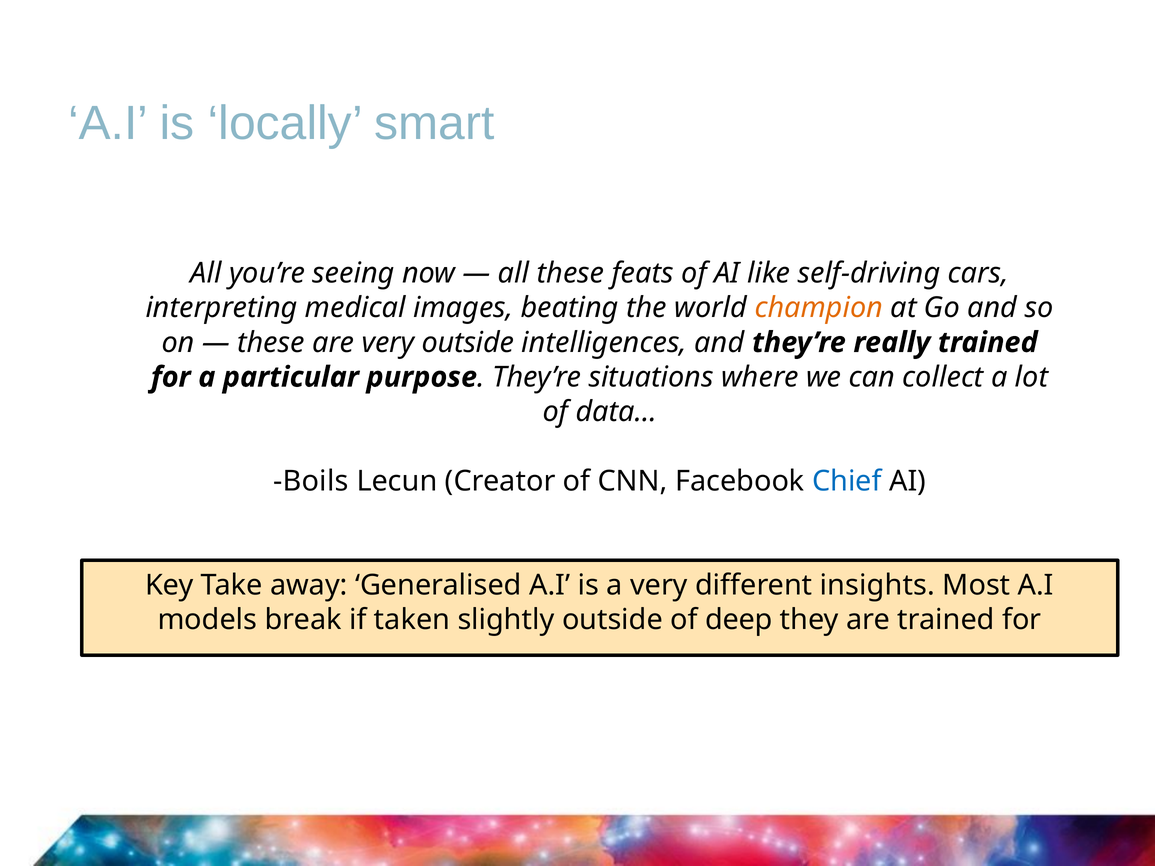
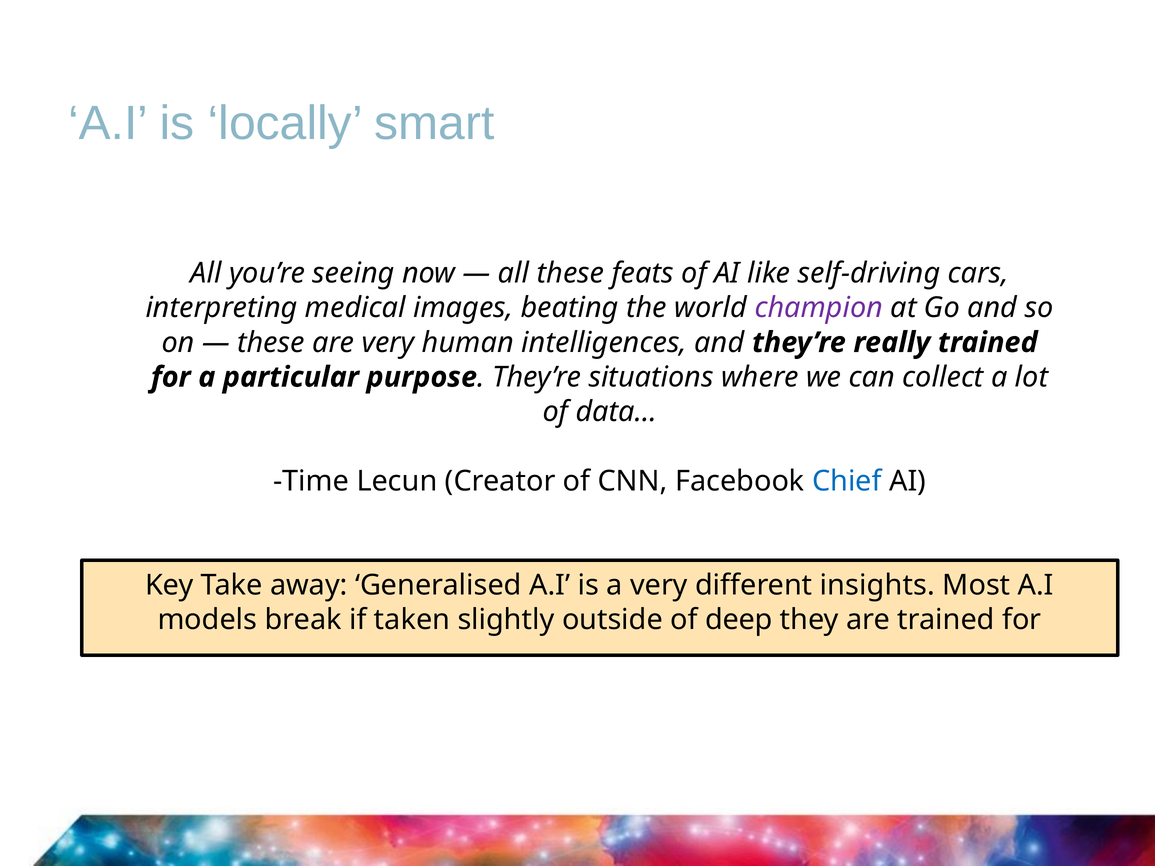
champion colour: orange -> purple
very outside: outside -> human
Boils: Boils -> Time
